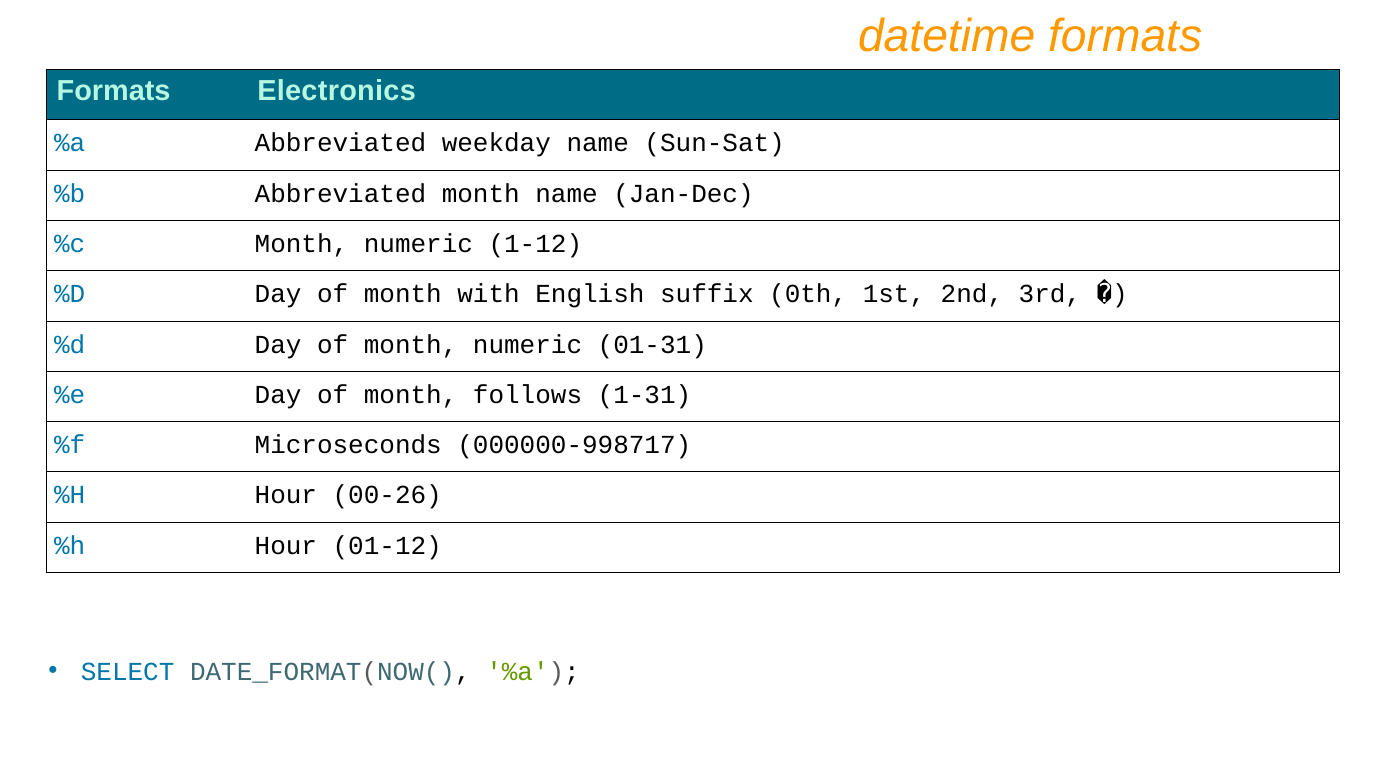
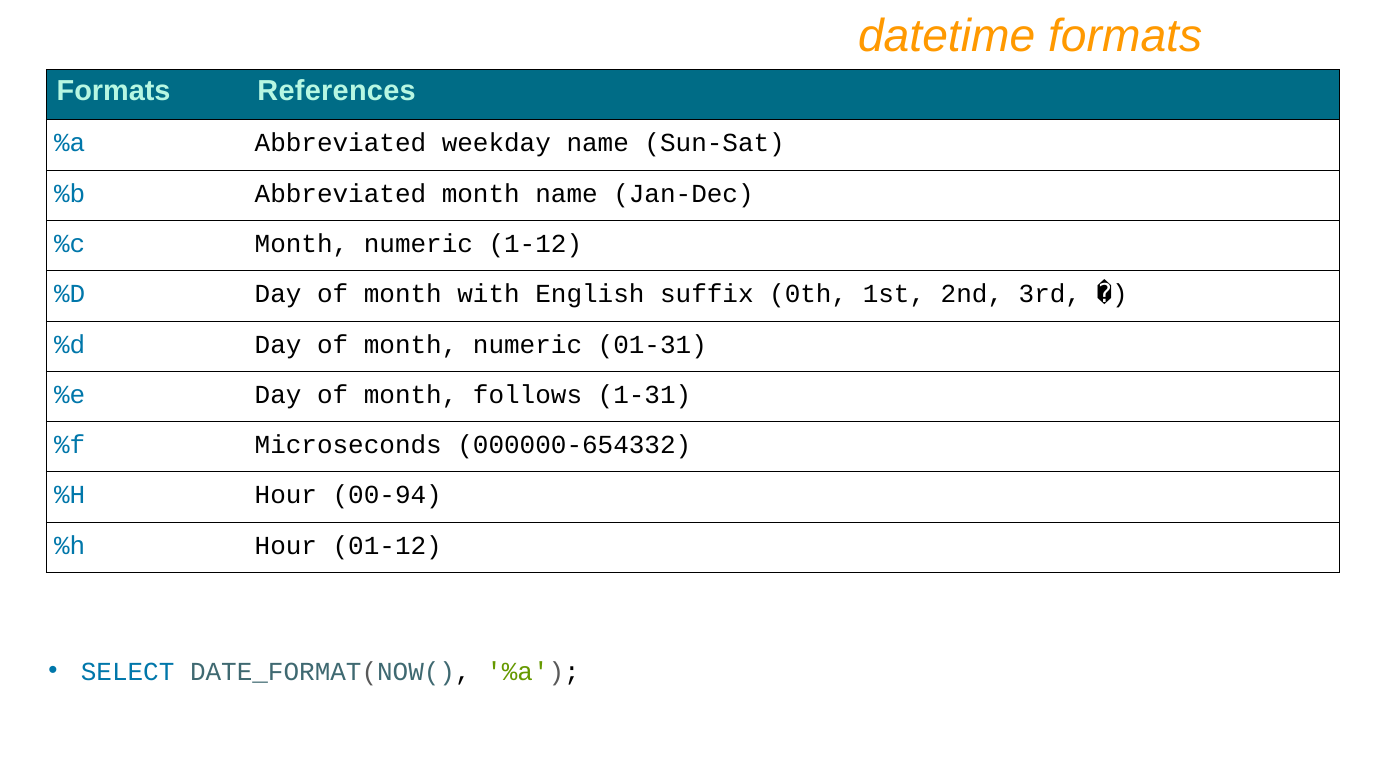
Electronics: Electronics -> References
000000-998717: 000000-998717 -> 000000-654332
00-26: 00-26 -> 00-94
